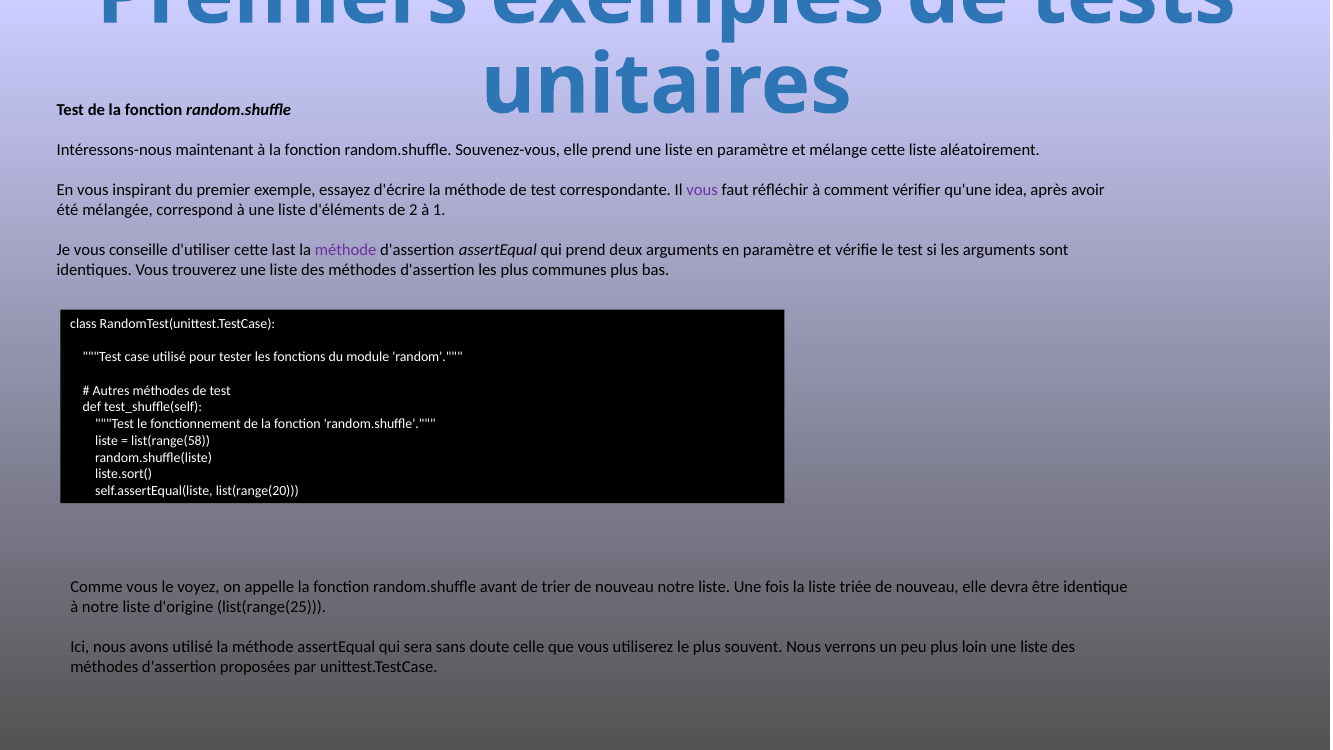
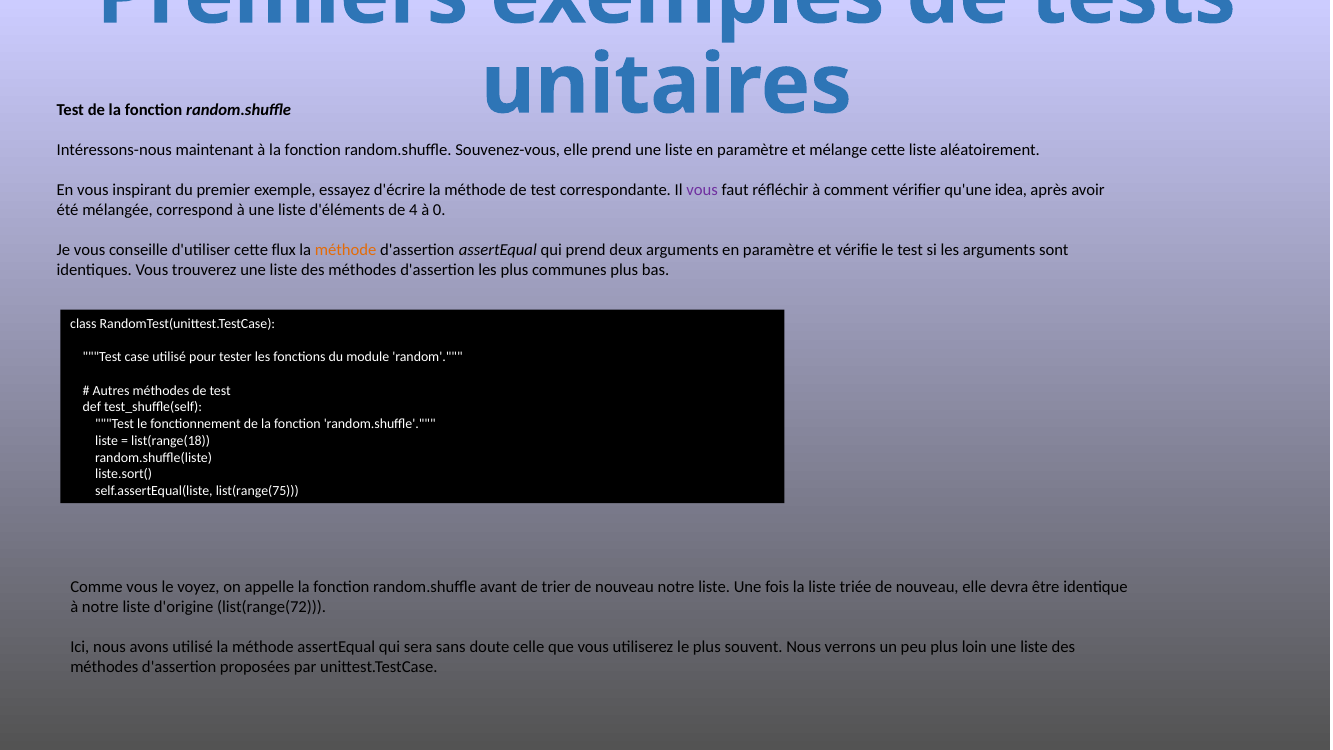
2: 2 -> 4
1: 1 -> 0
last: last -> flux
méthode at (346, 250) colour: purple -> orange
list(range(58: list(range(58 -> list(range(18
list(range(20: list(range(20 -> list(range(75
list(range(25: list(range(25 -> list(range(72
